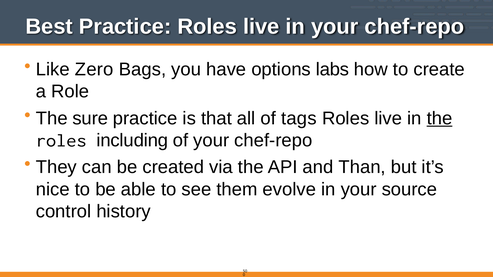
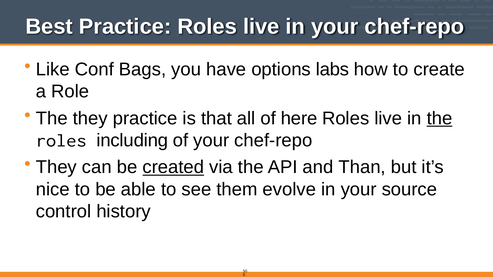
Zero: Zero -> Conf
The sure: sure -> they
tags: tags -> here
created underline: none -> present
